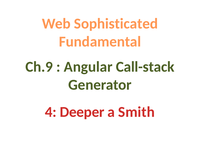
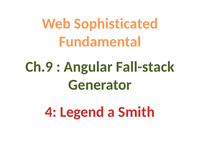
Call-stack: Call-stack -> Fall-stack
Deeper: Deeper -> Legend
